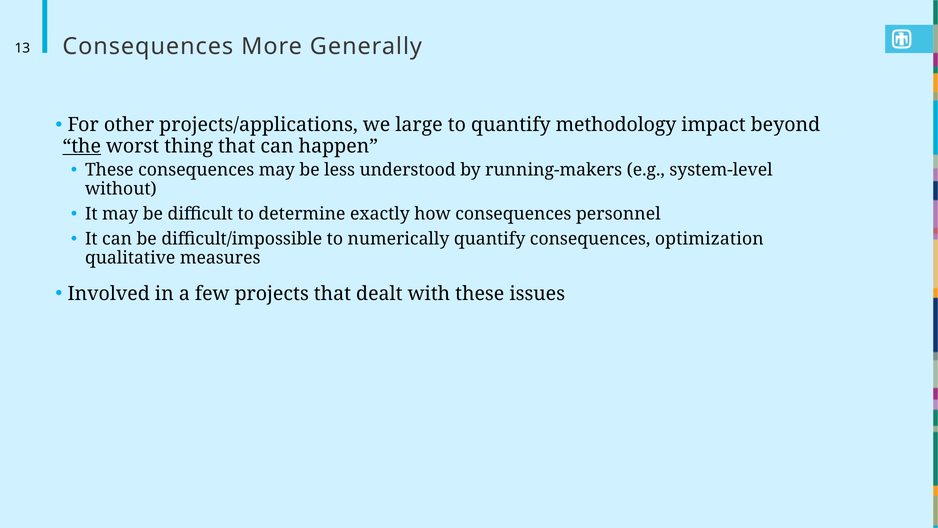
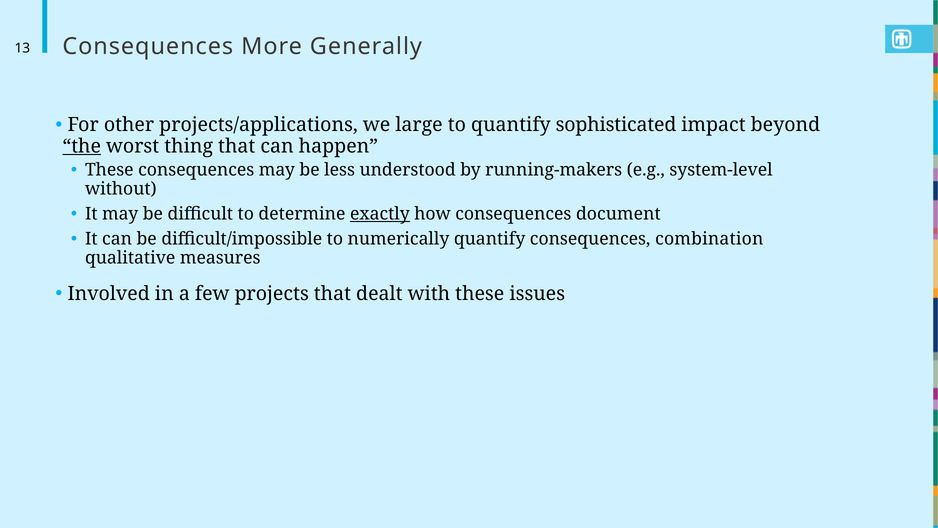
methodology: methodology -> sophisticated
exactly underline: none -> present
personnel: personnel -> document
optimization: optimization -> combination
